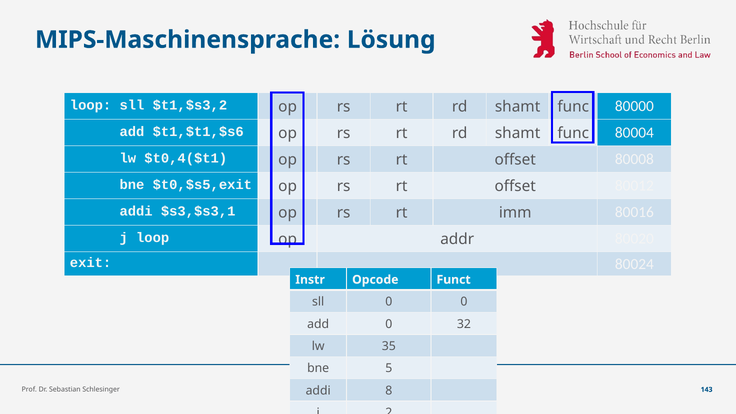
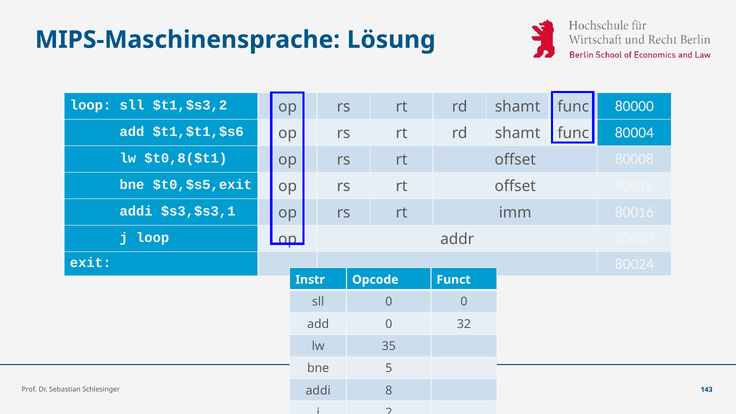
$t0,4($t1: $t0,4($t1 -> $t0,8($t1
